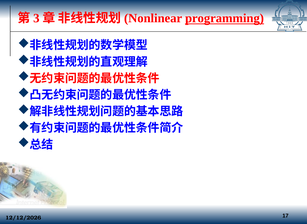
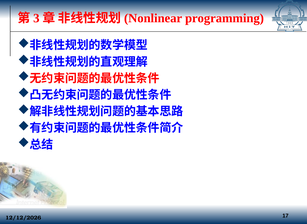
programming underline: present -> none
